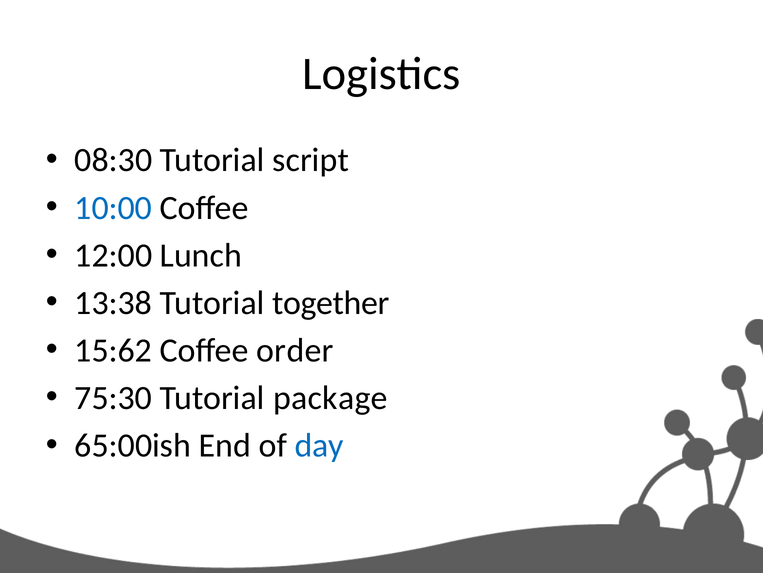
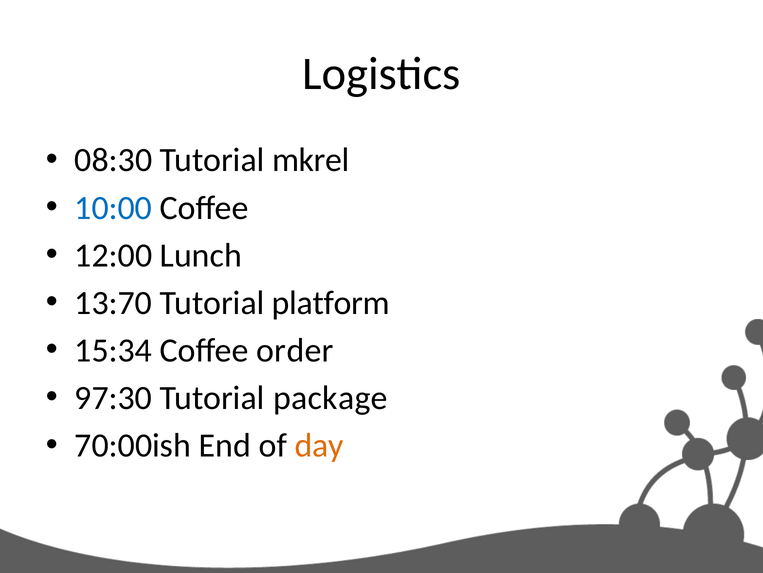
script: script -> mkrel
13:38: 13:38 -> 13:70
together: together -> platform
15:62: 15:62 -> 15:34
75:30: 75:30 -> 97:30
65:00ish: 65:00ish -> 70:00ish
day colour: blue -> orange
